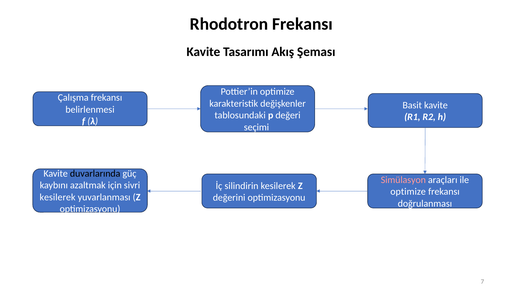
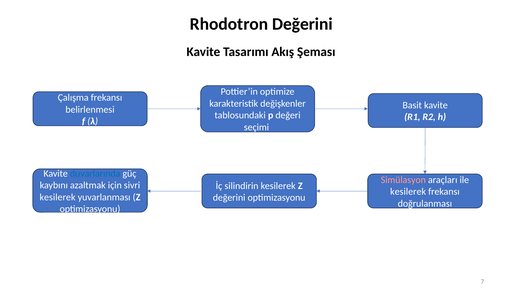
Rhodotron Frekansı: Frekansı -> Değerini
duvarlarında colour: black -> blue
optimize at (408, 192): optimize -> kesilerek
